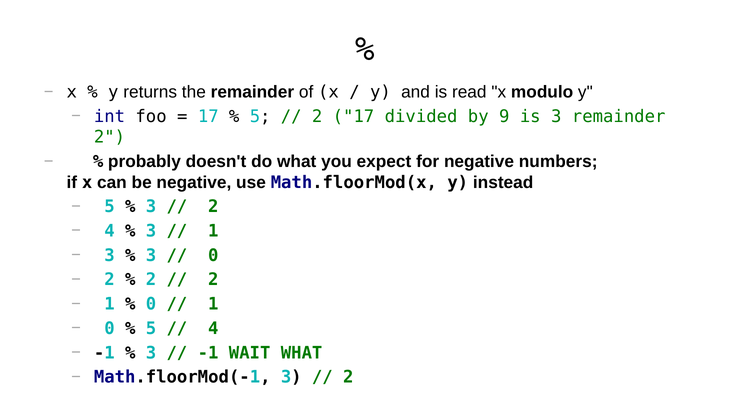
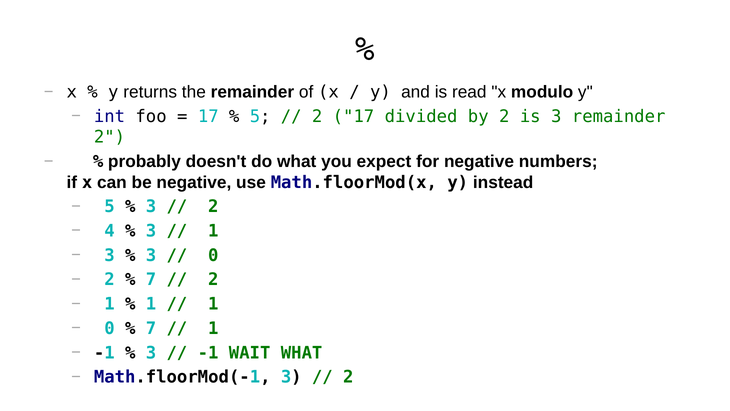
by 9: 9 -> 2
2 at (151, 280): 2 -> 7
0 at (151, 304): 0 -> 1
5 at (151, 328): 5 -> 7
4 at (213, 328): 4 -> 1
